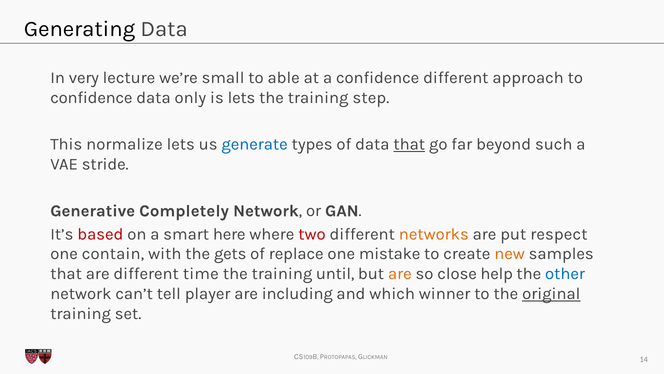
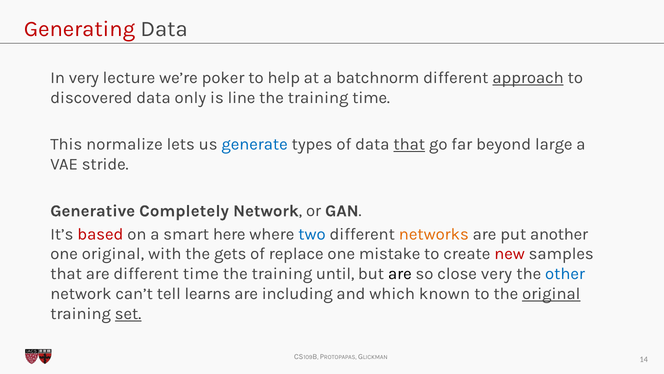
Generating colour: black -> red
small: small -> poker
able: able -> help
a confidence: confidence -> batchnorm
approach underline: none -> present
confidence at (91, 98): confidence -> discovered
is lets: lets -> line
training step: step -> time
such: such -> large
two colour: red -> blue
respect: respect -> another
one contain: contain -> original
new colour: orange -> red
are at (400, 274) colour: orange -> black
close help: help -> very
player: player -> learns
winner: winner -> known
set underline: none -> present
